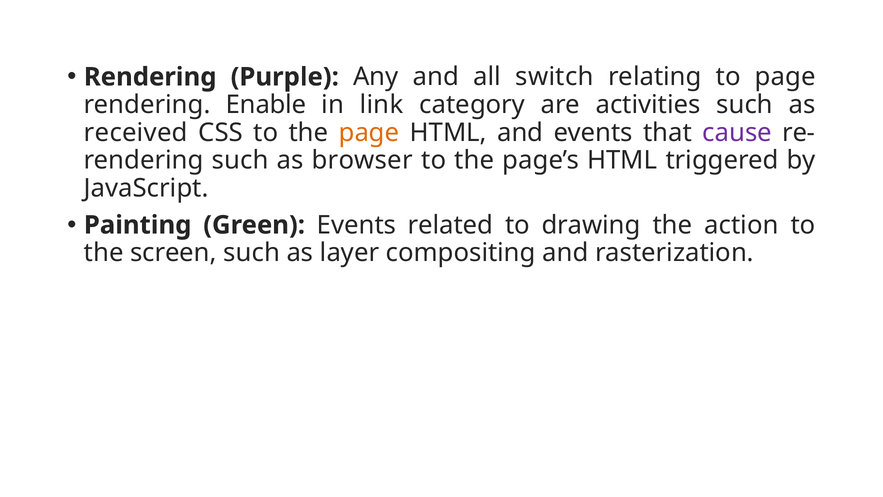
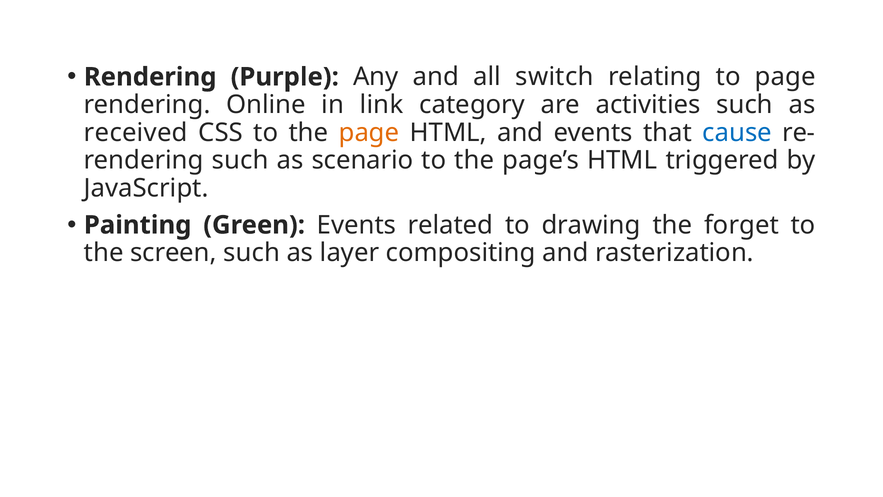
Enable: Enable -> Online
cause colour: purple -> blue
browser: browser -> scenario
action: action -> forget
